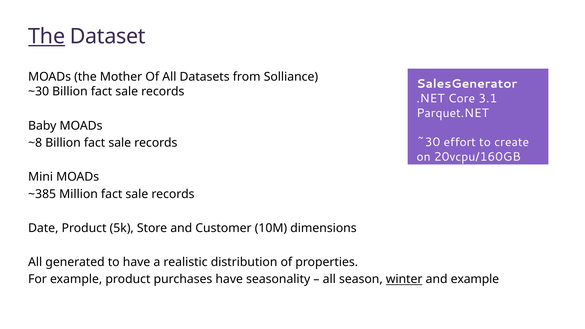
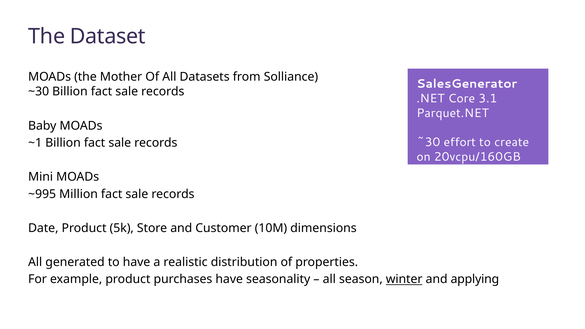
The at (47, 36) underline: present -> none
~8: ~8 -> ~1
~385: ~385 -> ~995
and example: example -> applying
